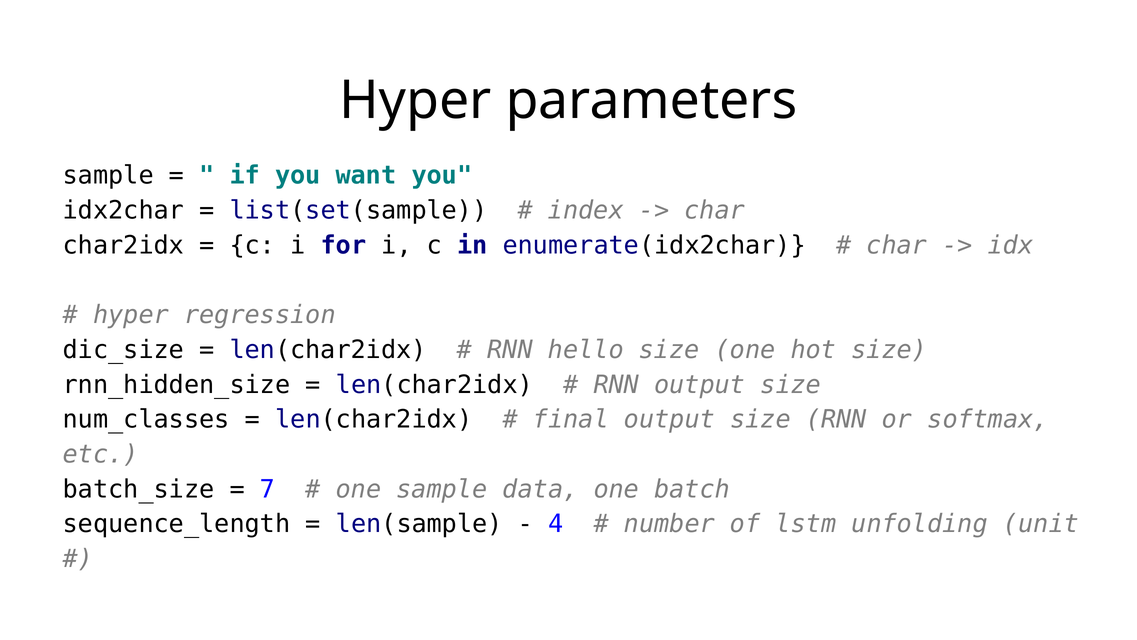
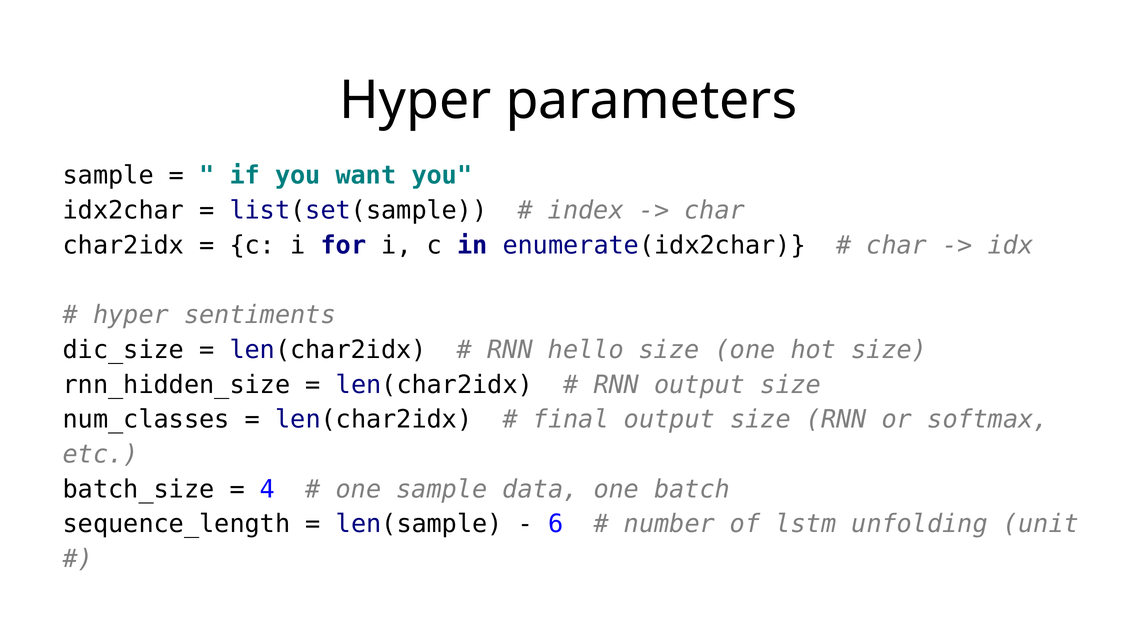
regression: regression -> sentiments
7: 7 -> 4
4: 4 -> 6
